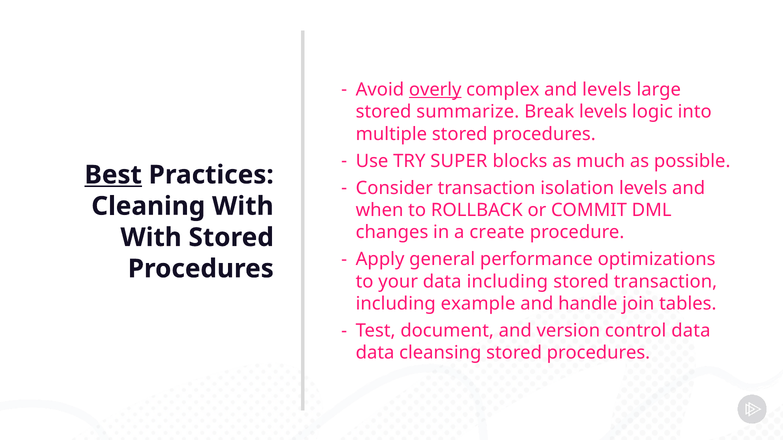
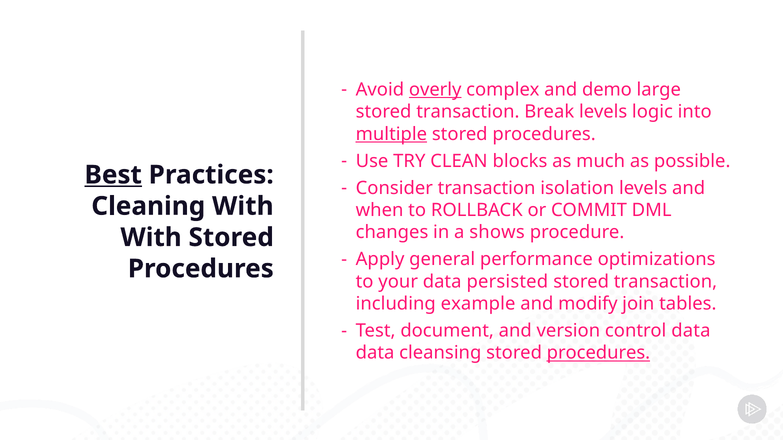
and levels: levels -> demo
summarize at (468, 112): summarize -> transaction
multiple underline: none -> present
SUPER: SUPER -> CLEAN
create: create -> shows
data including: including -> persisted
handle: handle -> modify
procedures at (598, 353) underline: none -> present
